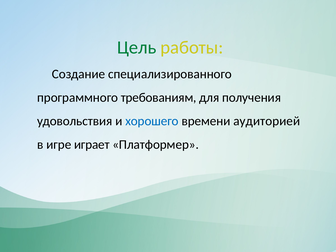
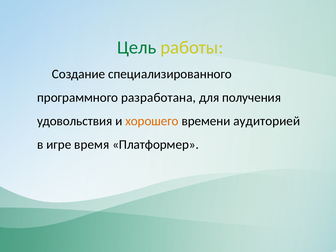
требованиям: требованиям -> разработана
хорошего colour: blue -> orange
играет: играет -> время
